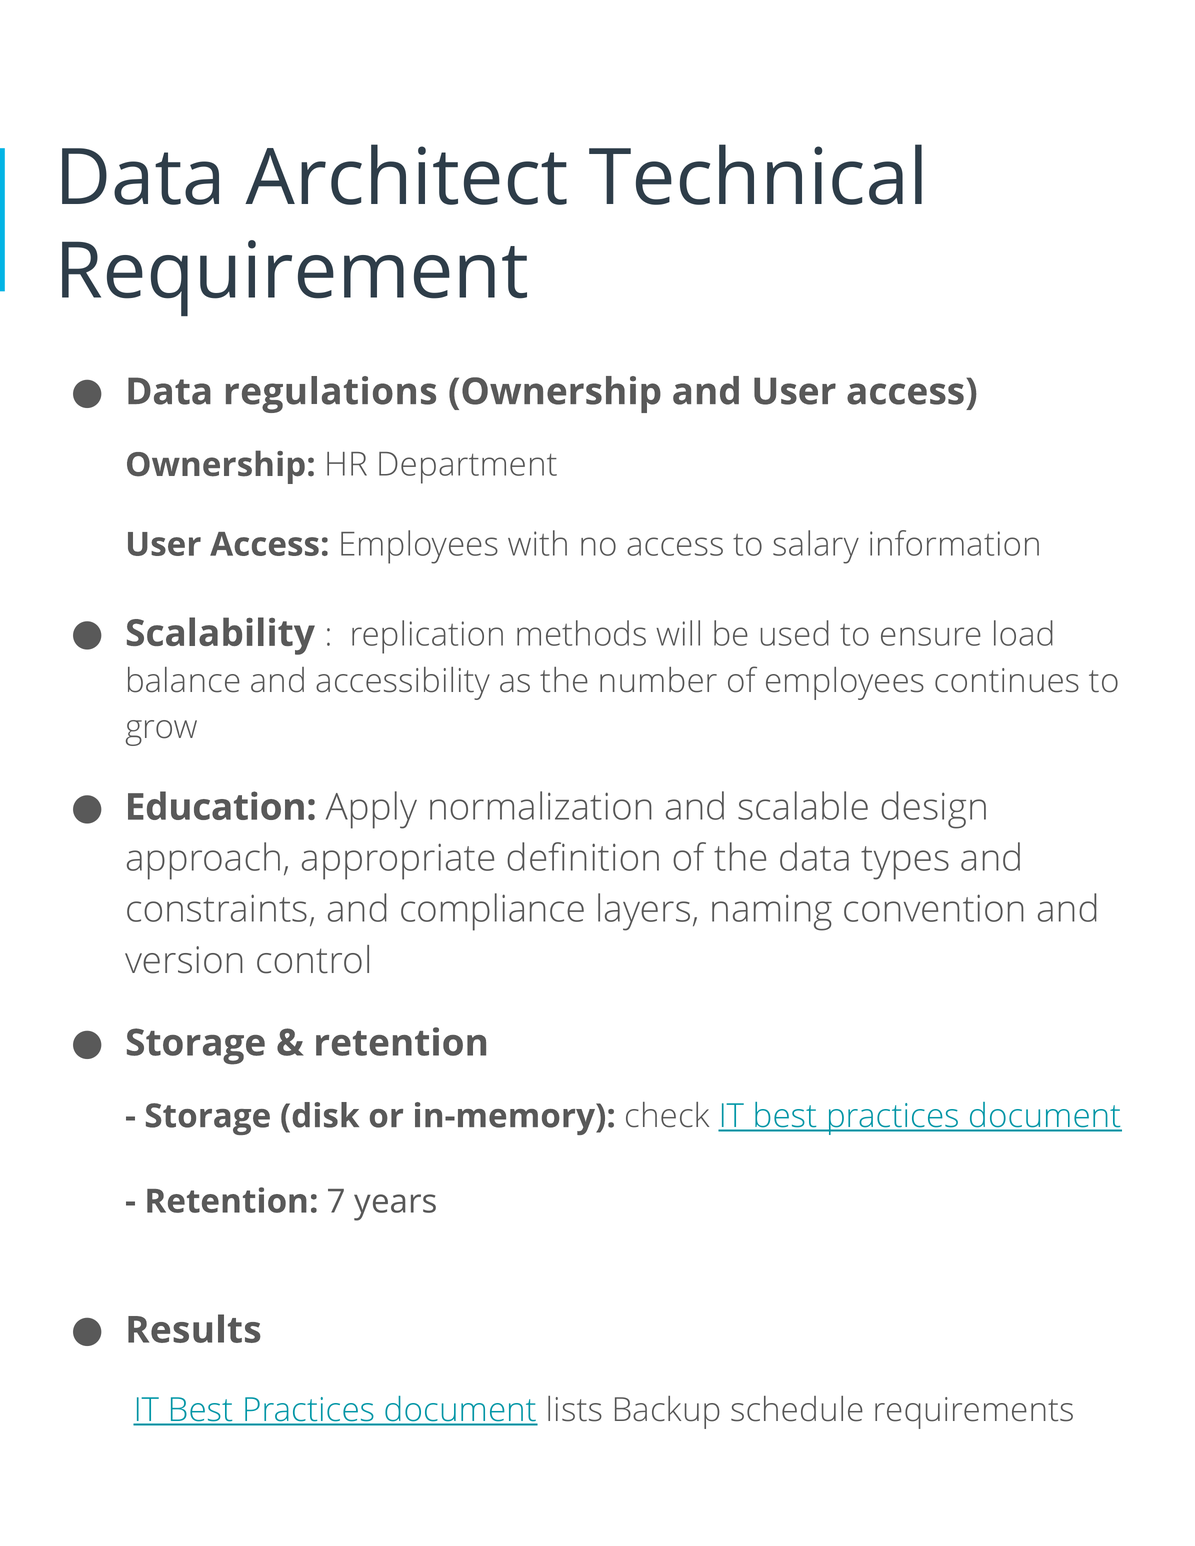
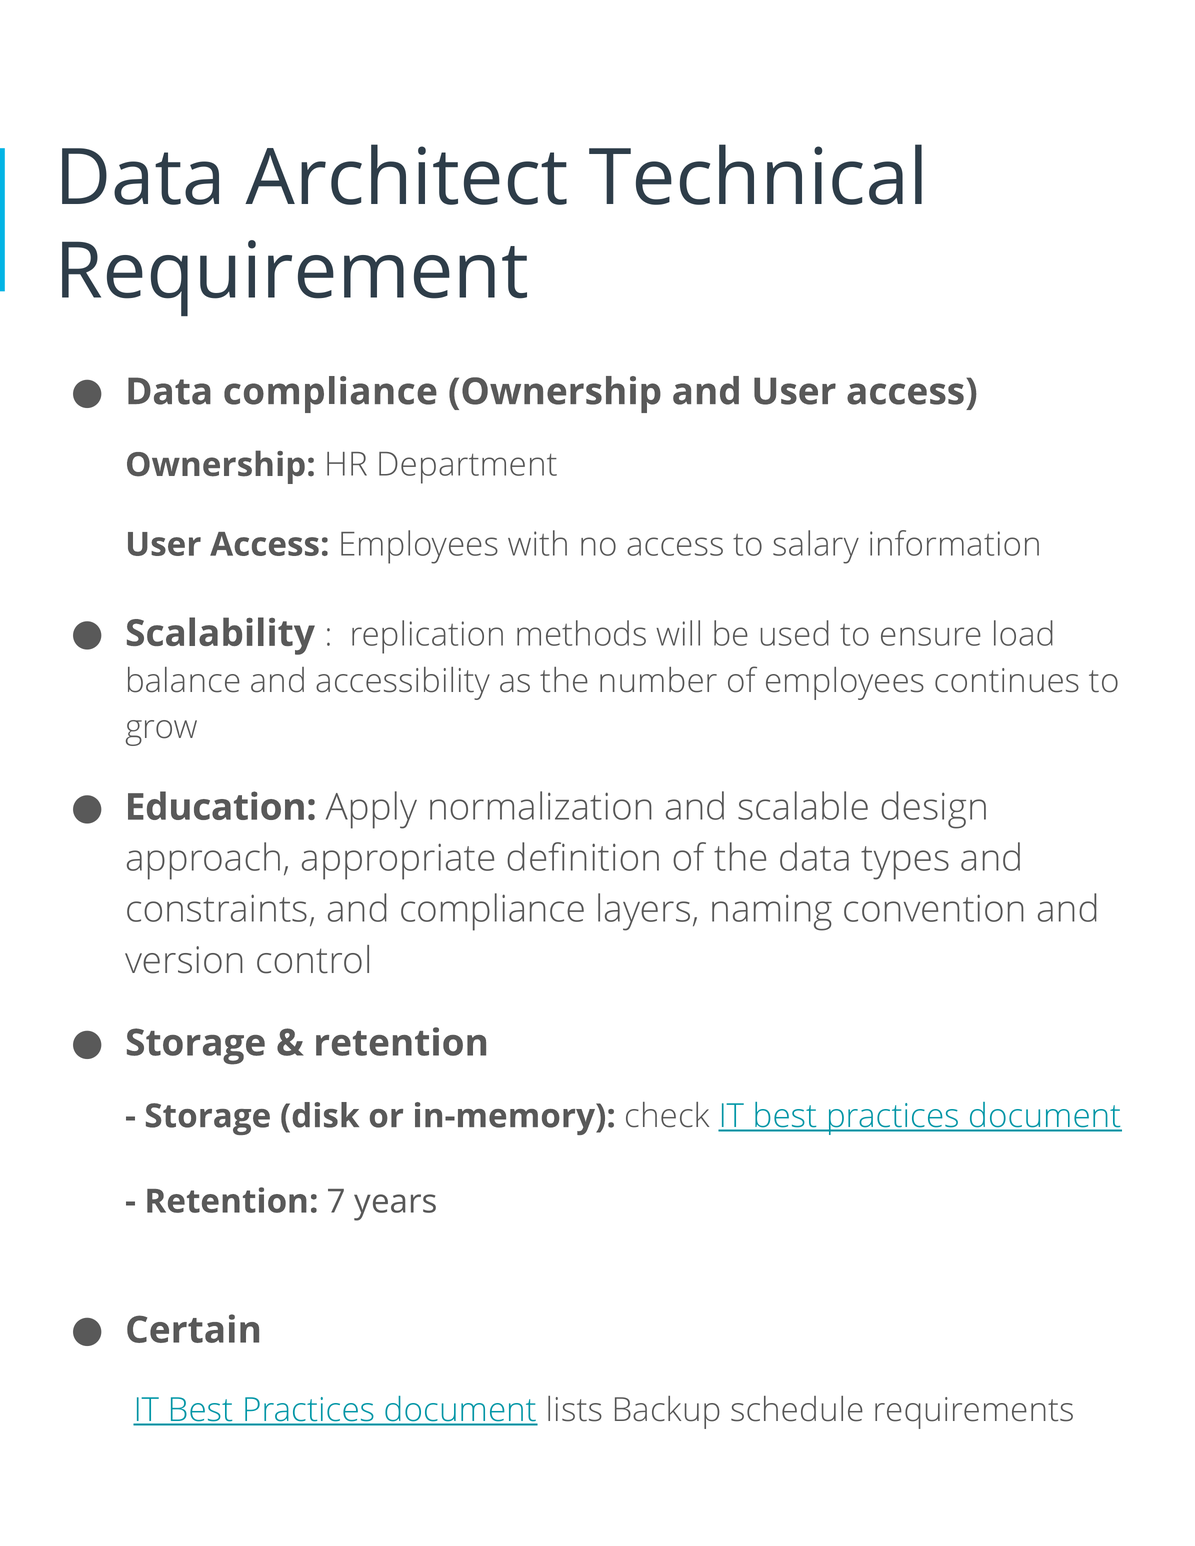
Data regulations: regulations -> compliance
Results: Results -> Certain
